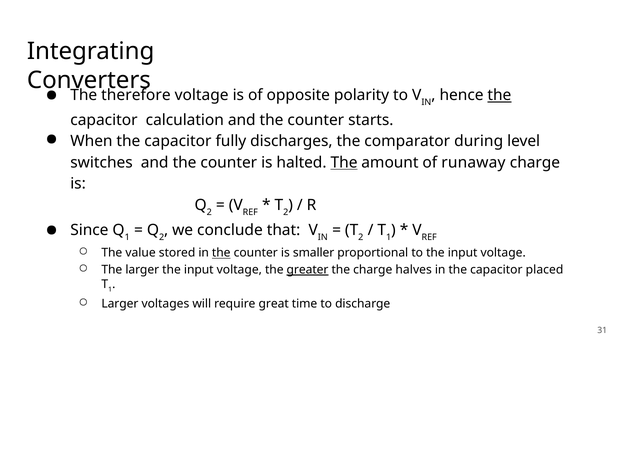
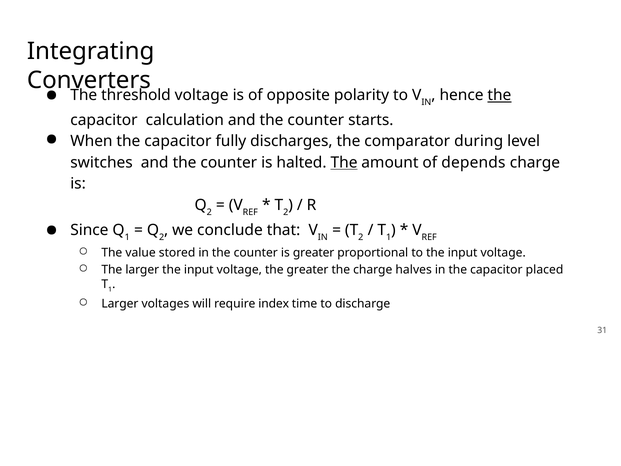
therefore: therefore -> threshold
runaway: runaway -> depends
the at (221, 253) underline: present -> none
is smaller: smaller -> greater
greater at (308, 270) underline: present -> none
great: great -> index
